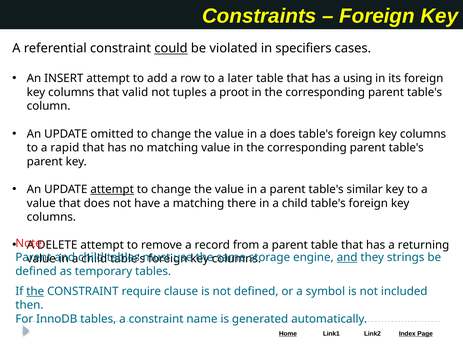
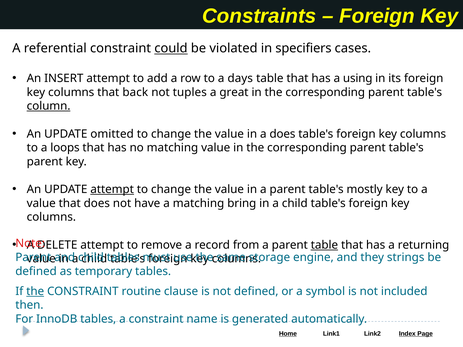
later: later -> days
valid: valid -> back
proot: proot -> great
column underline: none -> present
rapid: rapid -> loops
similar: similar -> mostly
there: there -> bring
table at (324, 245) underline: none -> present
and at (347, 258) underline: present -> none
require: require -> routine
